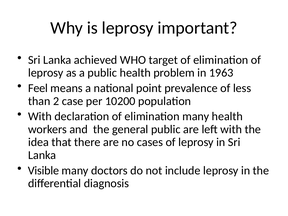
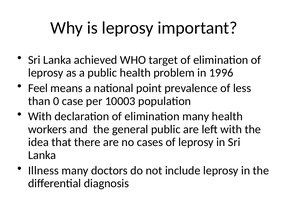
1963: 1963 -> 1996
2: 2 -> 0
10200: 10200 -> 10003
Visible: Visible -> Illness
